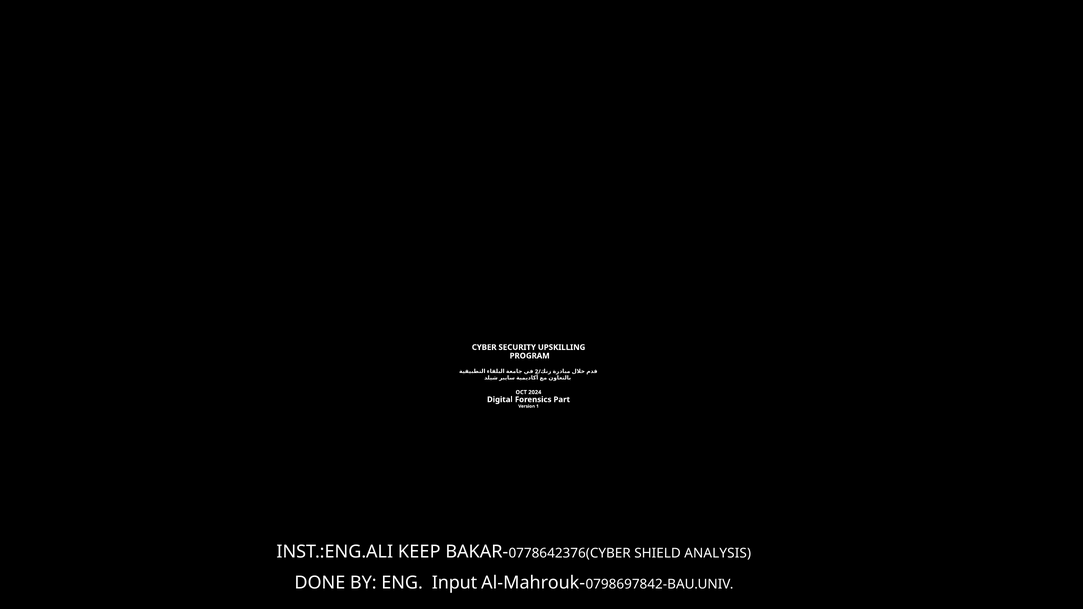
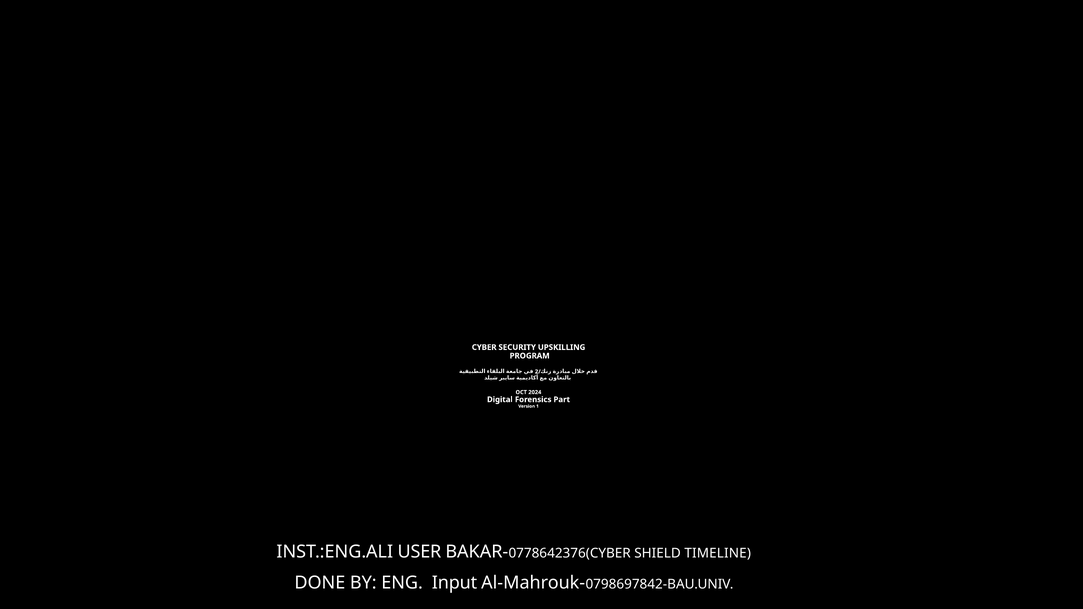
KEEP: KEEP -> USER
ANALYSIS: ANALYSIS -> TIMELINE
